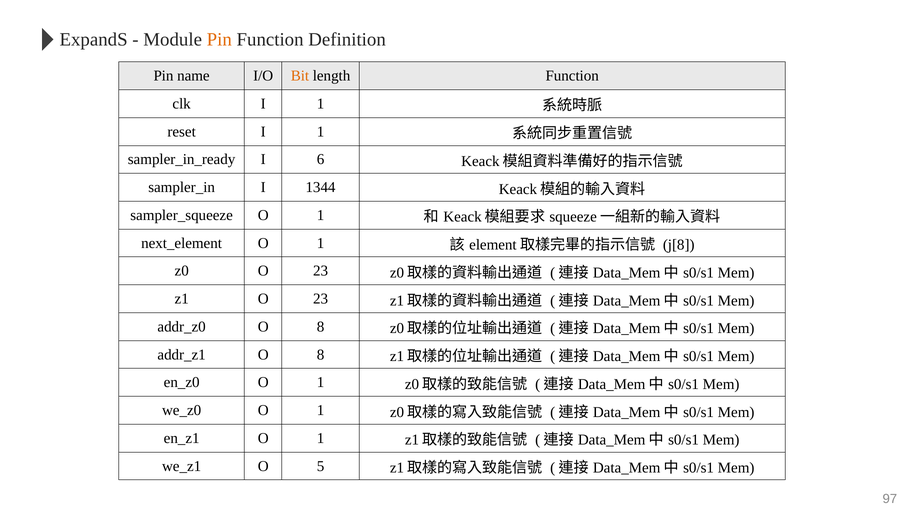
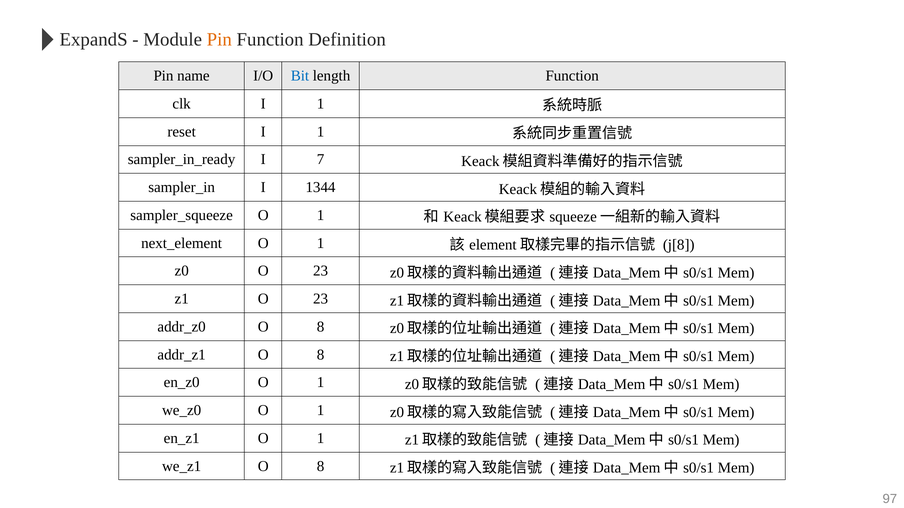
Bit colour: orange -> blue
6: 6 -> 7
5 at (321, 467): 5 -> 8
